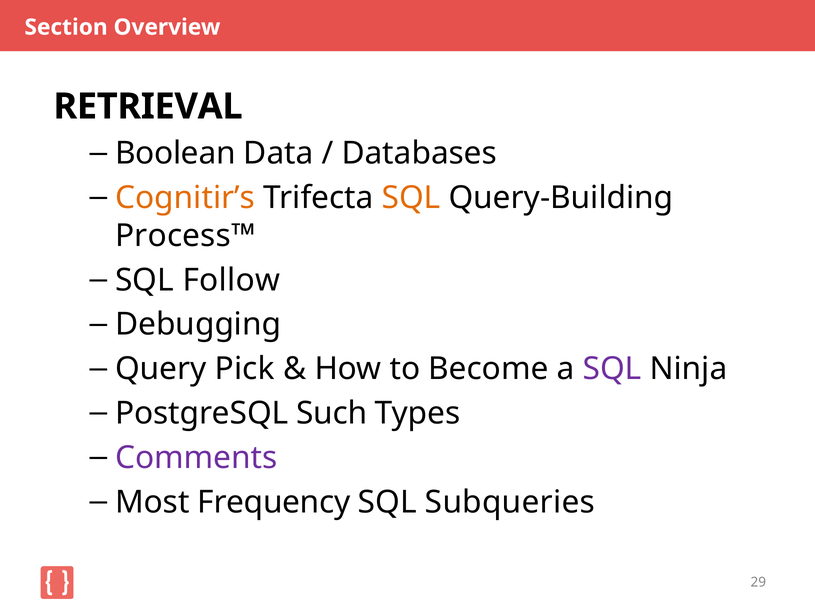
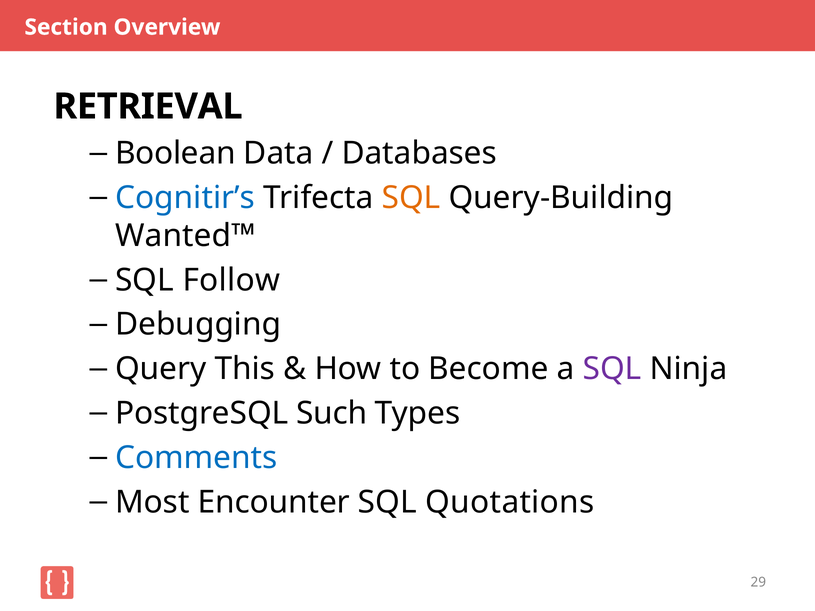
Cognitir’s colour: orange -> blue
Process™: Process™ -> Wanted™
Pick: Pick -> This
Comments colour: purple -> blue
Frequency: Frequency -> Encounter
Subqueries: Subqueries -> Quotations
